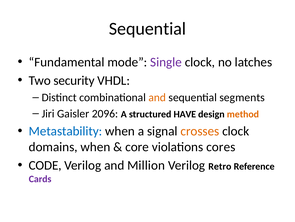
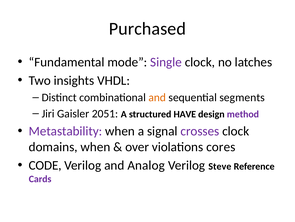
Sequential at (147, 29): Sequential -> Purchased
security: security -> insights
2096: 2096 -> 2051
method colour: orange -> purple
Metastability colour: blue -> purple
crosses colour: orange -> purple
core: core -> over
Million: Million -> Analog
Retro: Retro -> Steve
